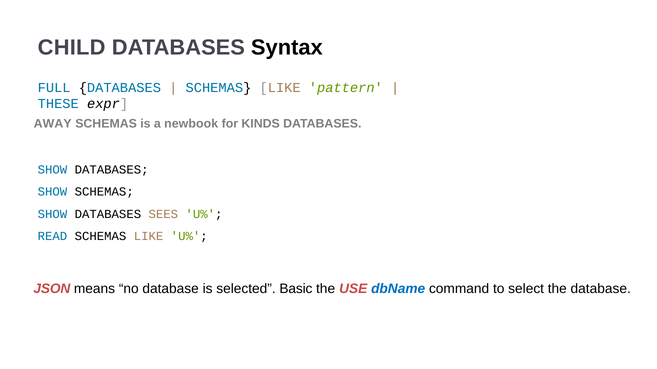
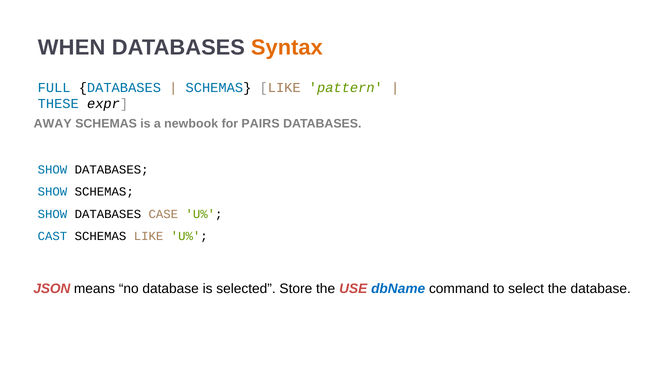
CHILD: CHILD -> WHEN
Syntax colour: black -> orange
KINDS: KINDS -> PAIRS
SEES: SEES -> CASE
READ: READ -> CAST
Basic: Basic -> Store
